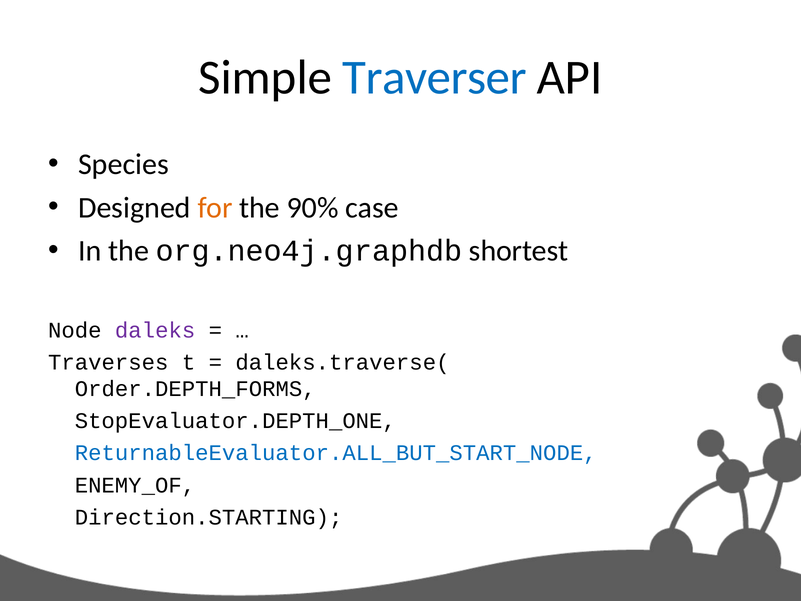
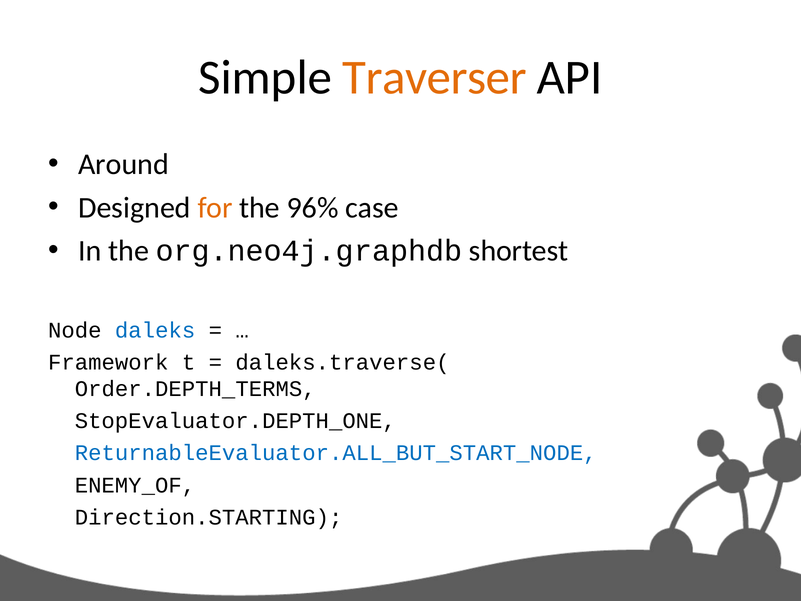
Traverser colour: blue -> orange
Species: Species -> Around
90%: 90% -> 96%
daleks colour: purple -> blue
Traverses: Traverses -> Framework
Order.DEPTH_FORMS: Order.DEPTH_FORMS -> Order.DEPTH_TERMS
